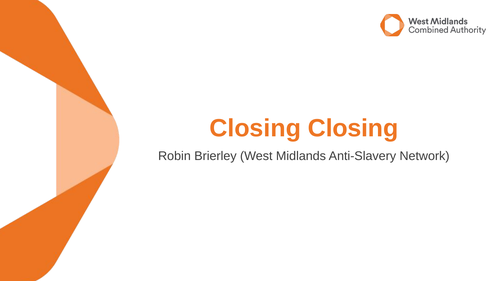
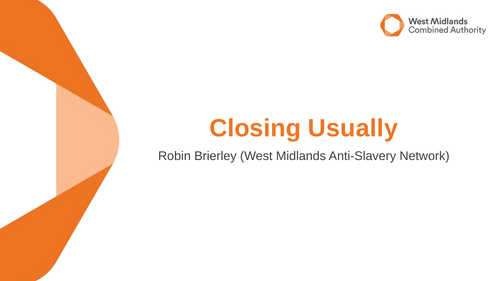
Closing Closing: Closing -> Usually
